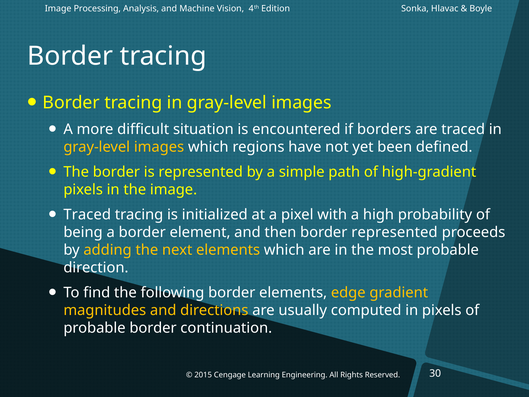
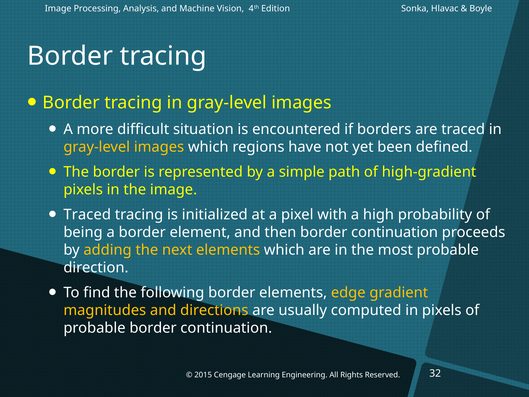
then border represented: represented -> continuation
30: 30 -> 32
